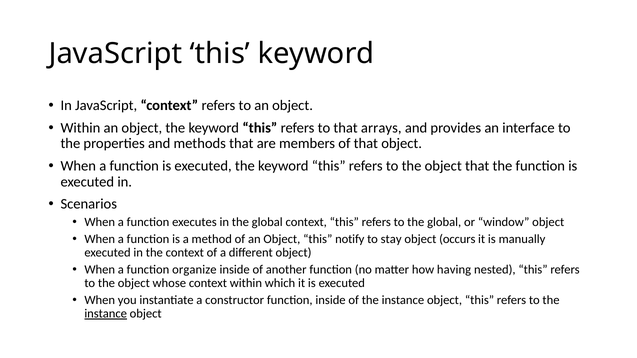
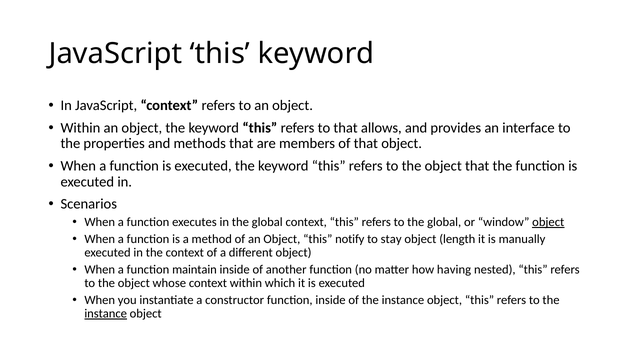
arrays: arrays -> allows
object at (548, 222) underline: none -> present
occurs: occurs -> length
organize: organize -> maintain
